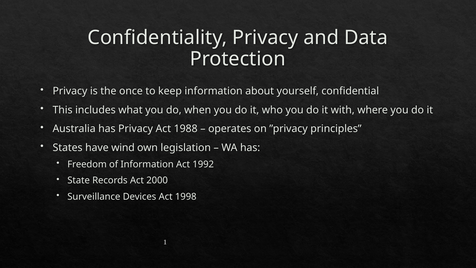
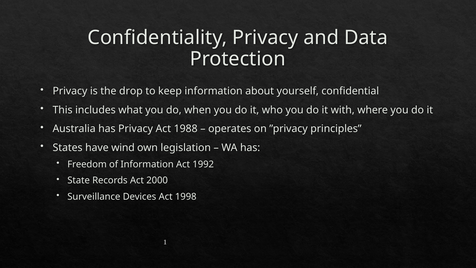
once: once -> drop
